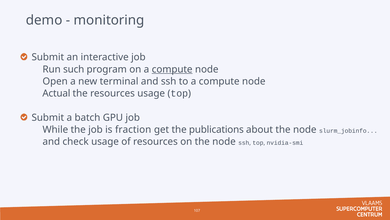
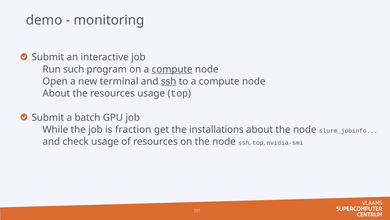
ssh at (169, 81) underline: none -> present
Actual at (56, 93): Actual -> About
publications: publications -> installations
